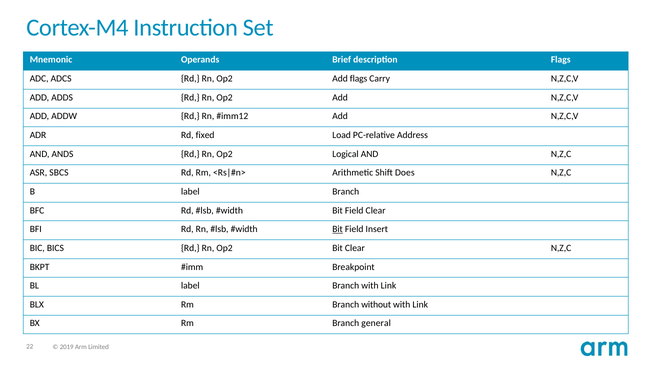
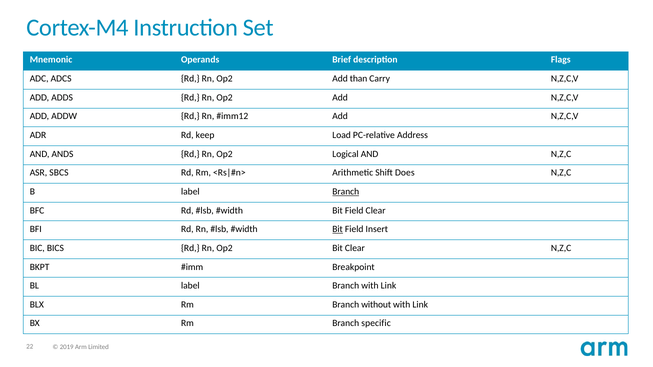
Add flags: flags -> than
fixed: fixed -> keep
Branch at (346, 192) underline: none -> present
general: general -> specific
